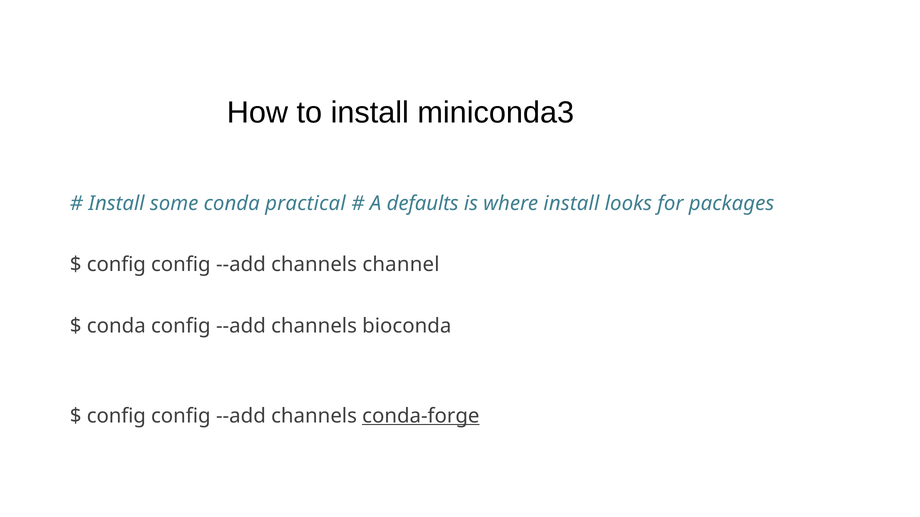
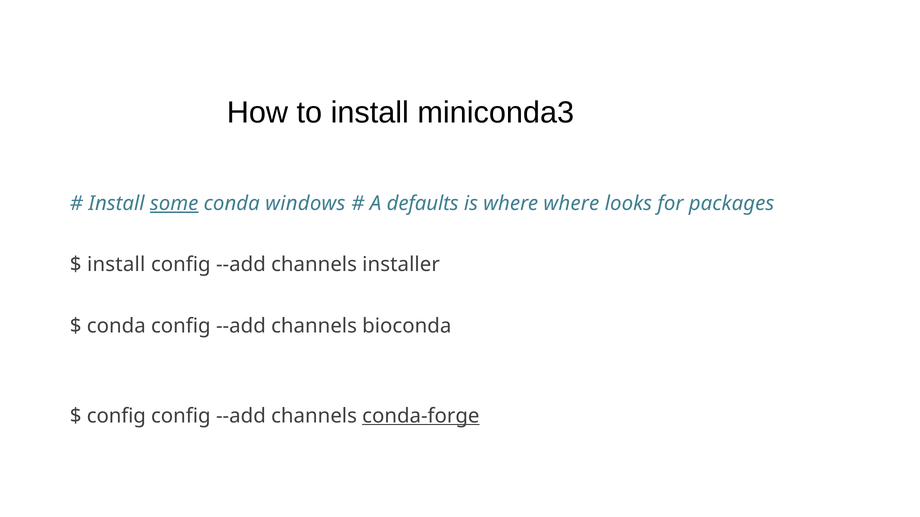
some underline: none -> present
practical: practical -> windows
where install: install -> where
config at (116, 265): config -> install
channel: channel -> installer
